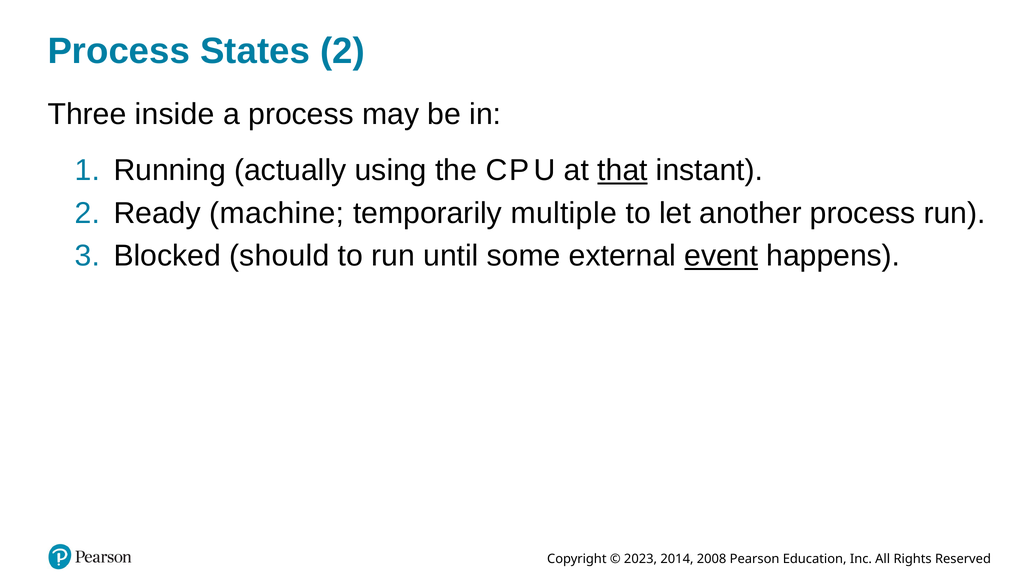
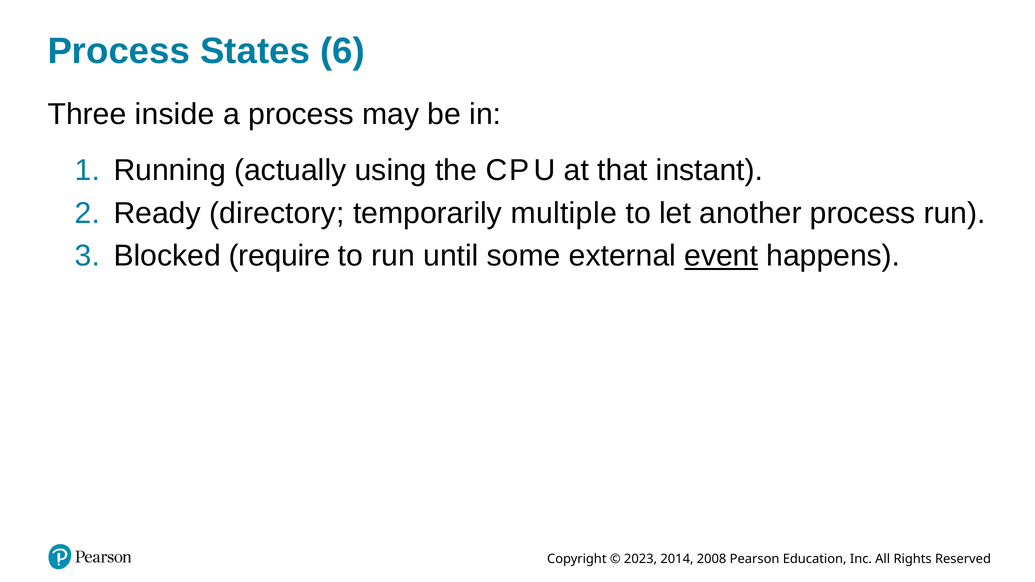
States 2: 2 -> 6
that underline: present -> none
machine: machine -> directory
should: should -> require
